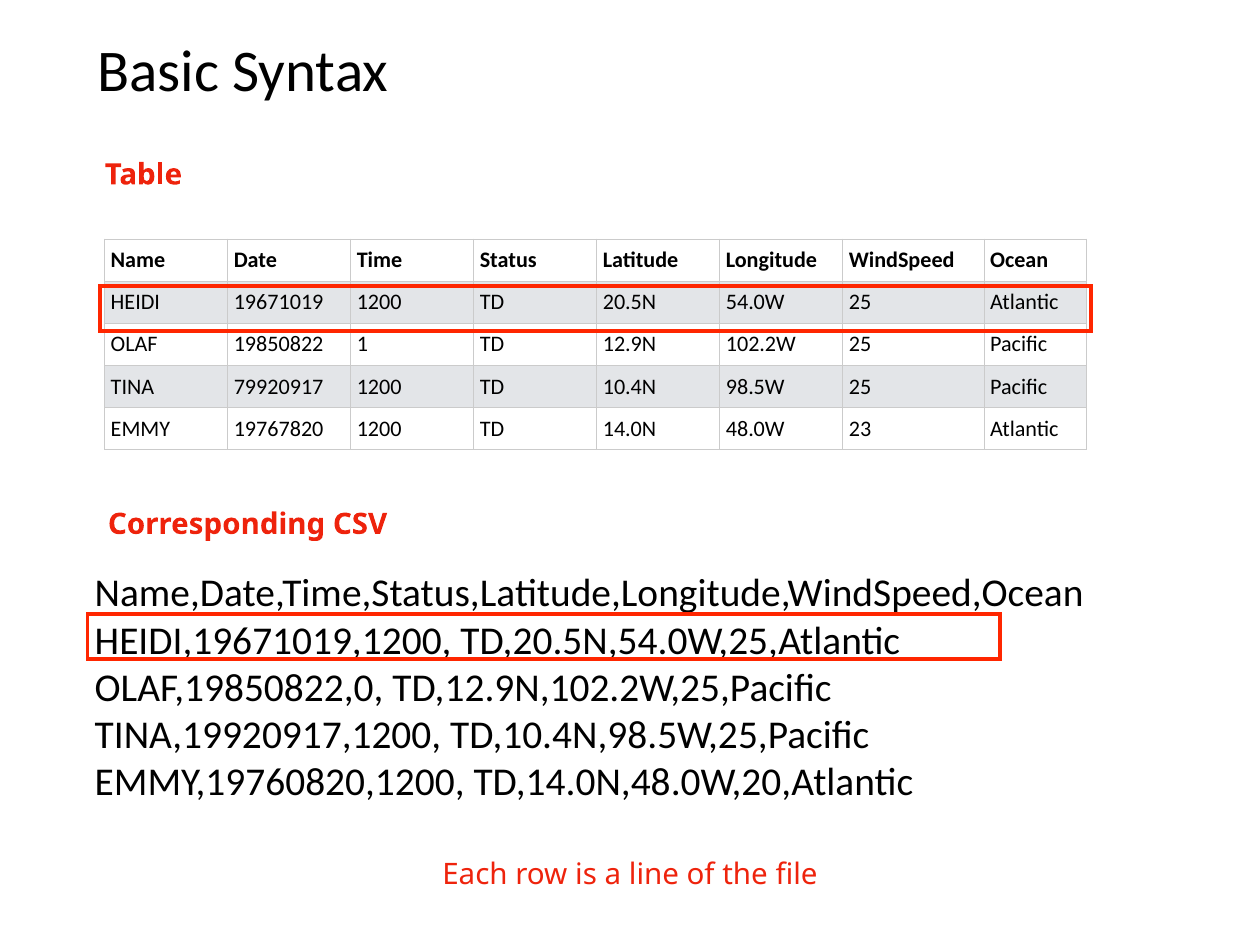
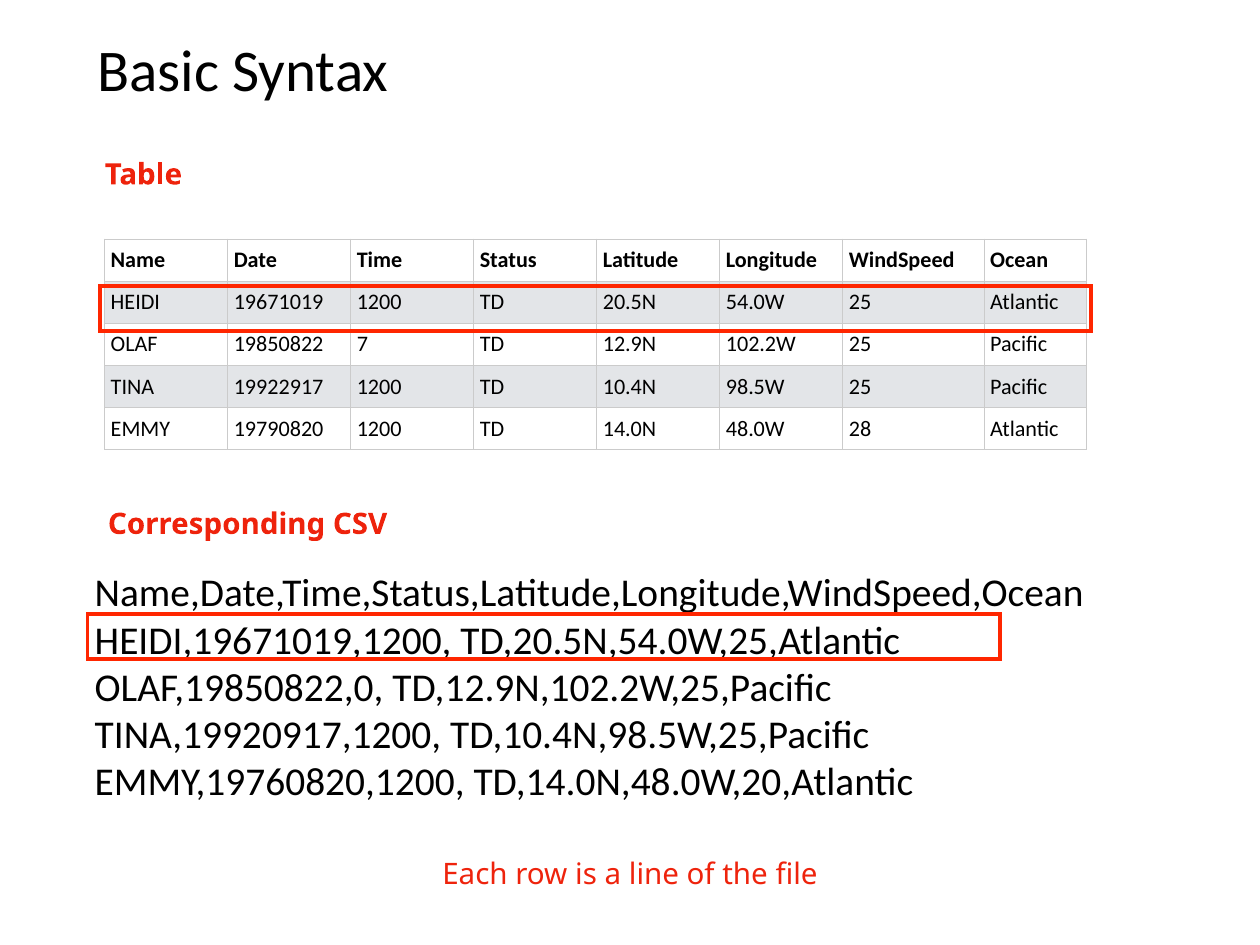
1: 1 -> 7
79920917: 79920917 -> 19922917
19767820: 19767820 -> 19790820
23: 23 -> 28
